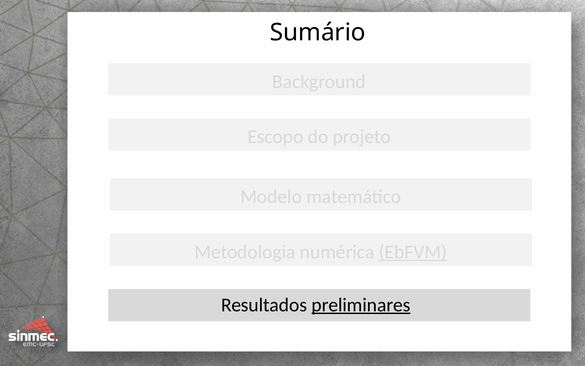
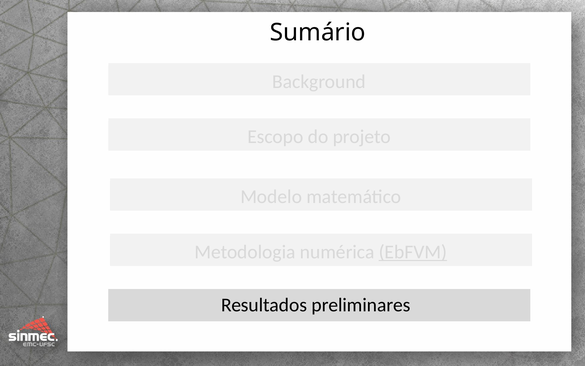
preliminares underline: present -> none
